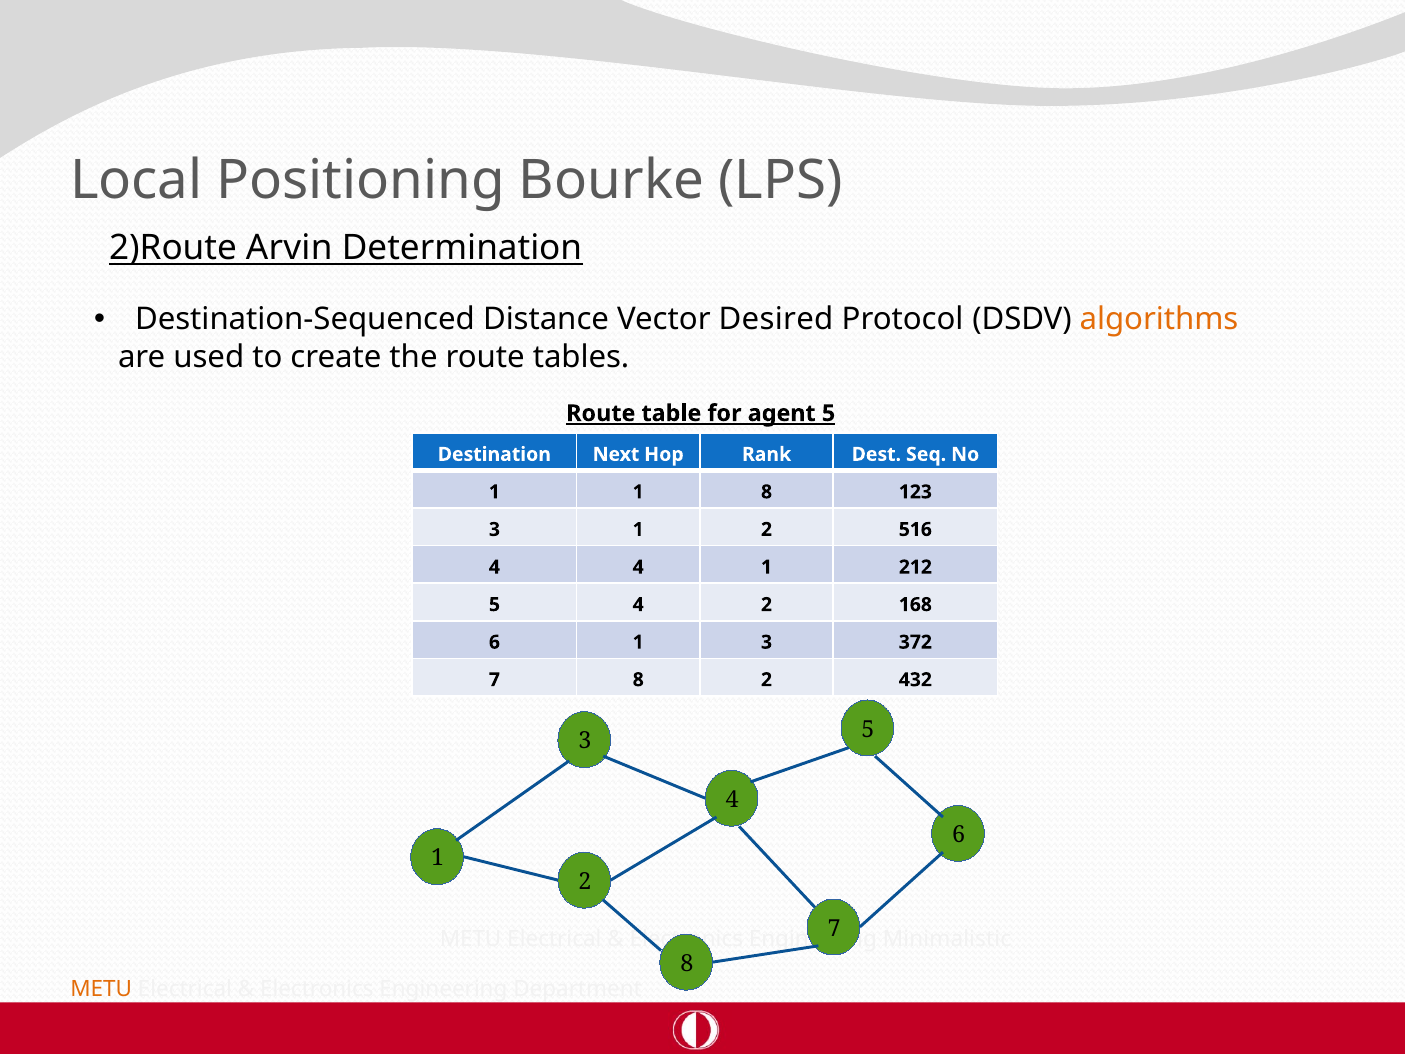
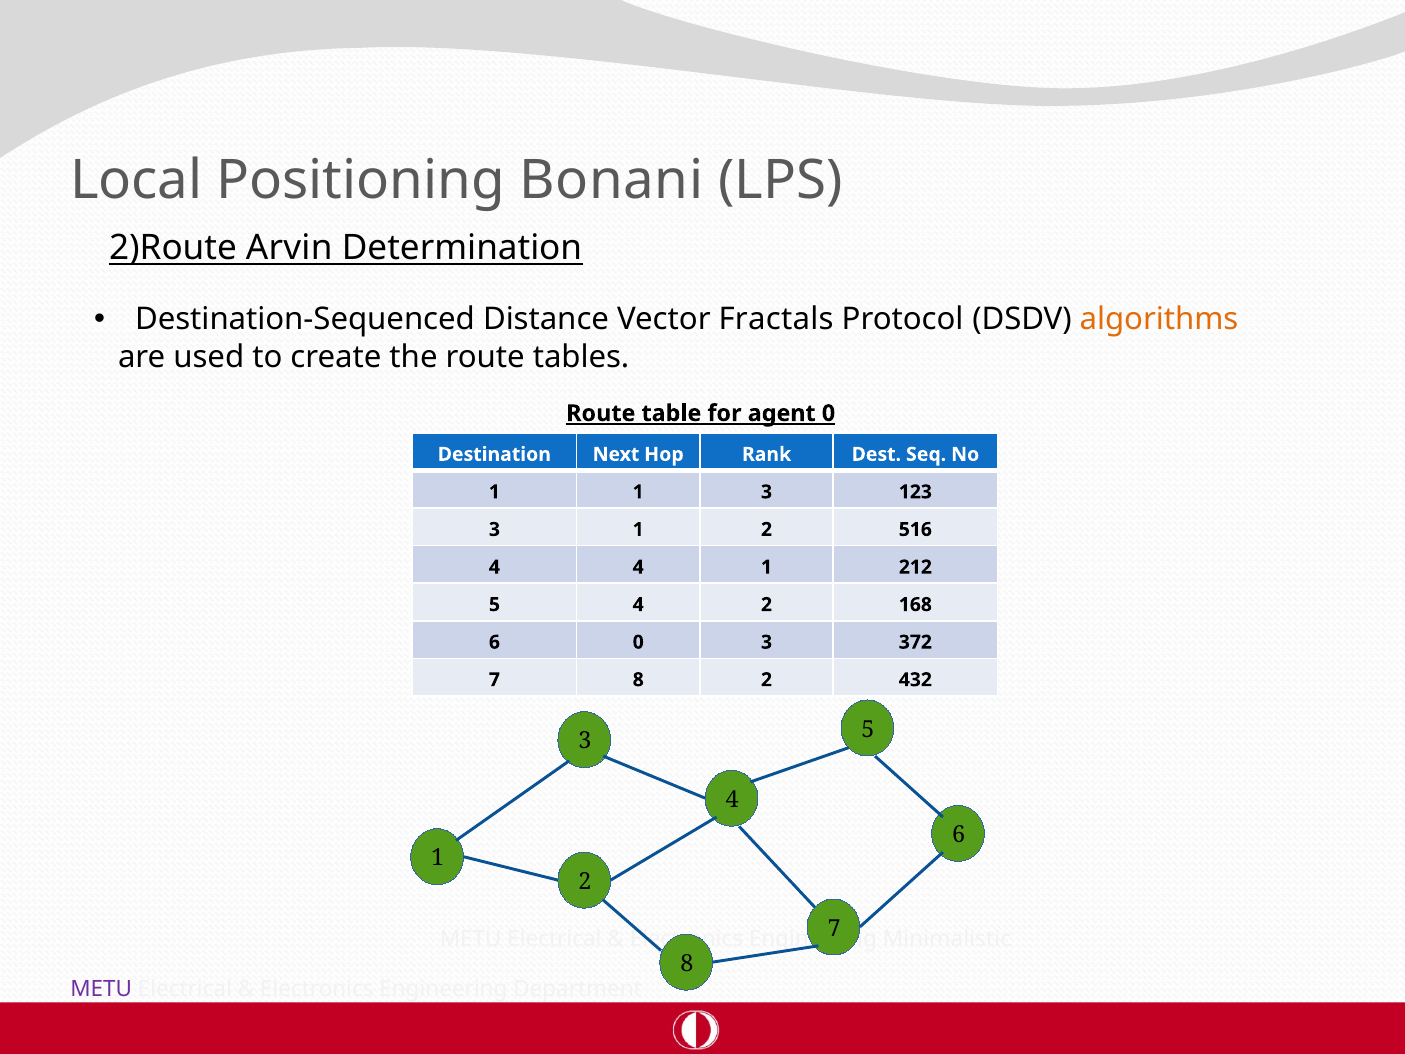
Bourke: Bourke -> Bonani
Desired: Desired -> Fractals
agent 5: 5 -> 0
1 8: 8 -> 3
6 1: 1 -> 0
METU at (101, 989) colour: orange -> purple
